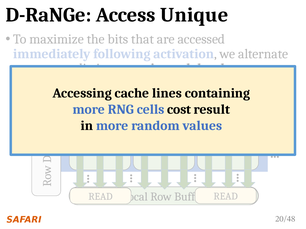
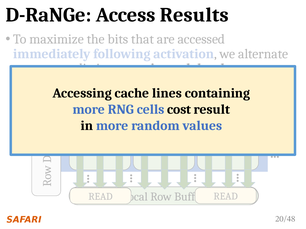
Unique: Unique -> Results
